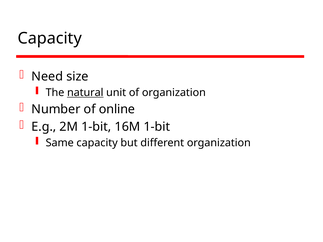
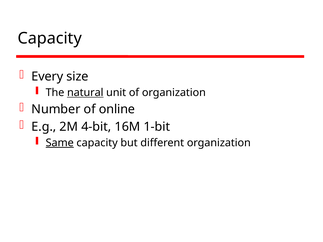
Need: Need -> Every
2M 1-bit: 1-bit -> 4-bit
Same underline: none -> present
